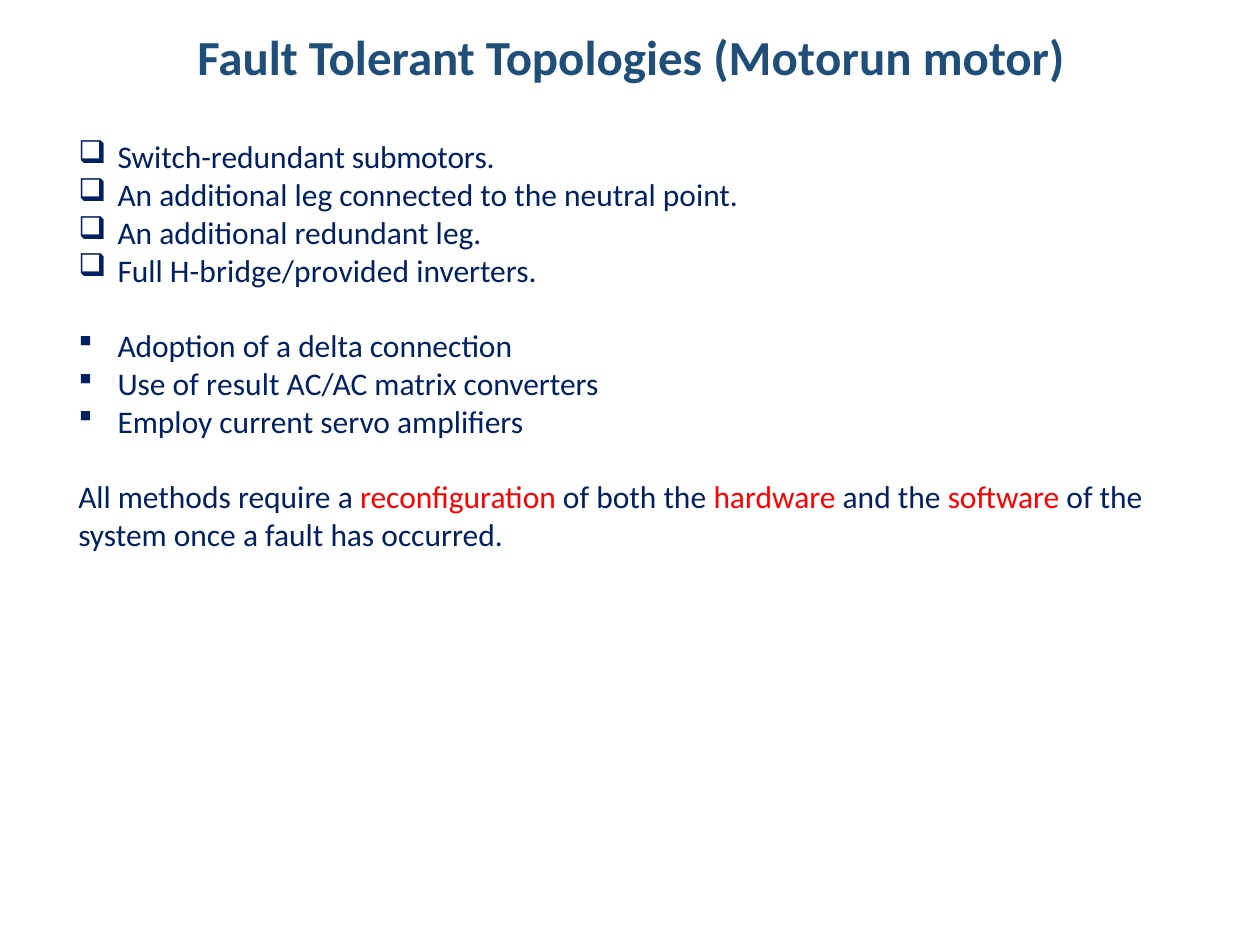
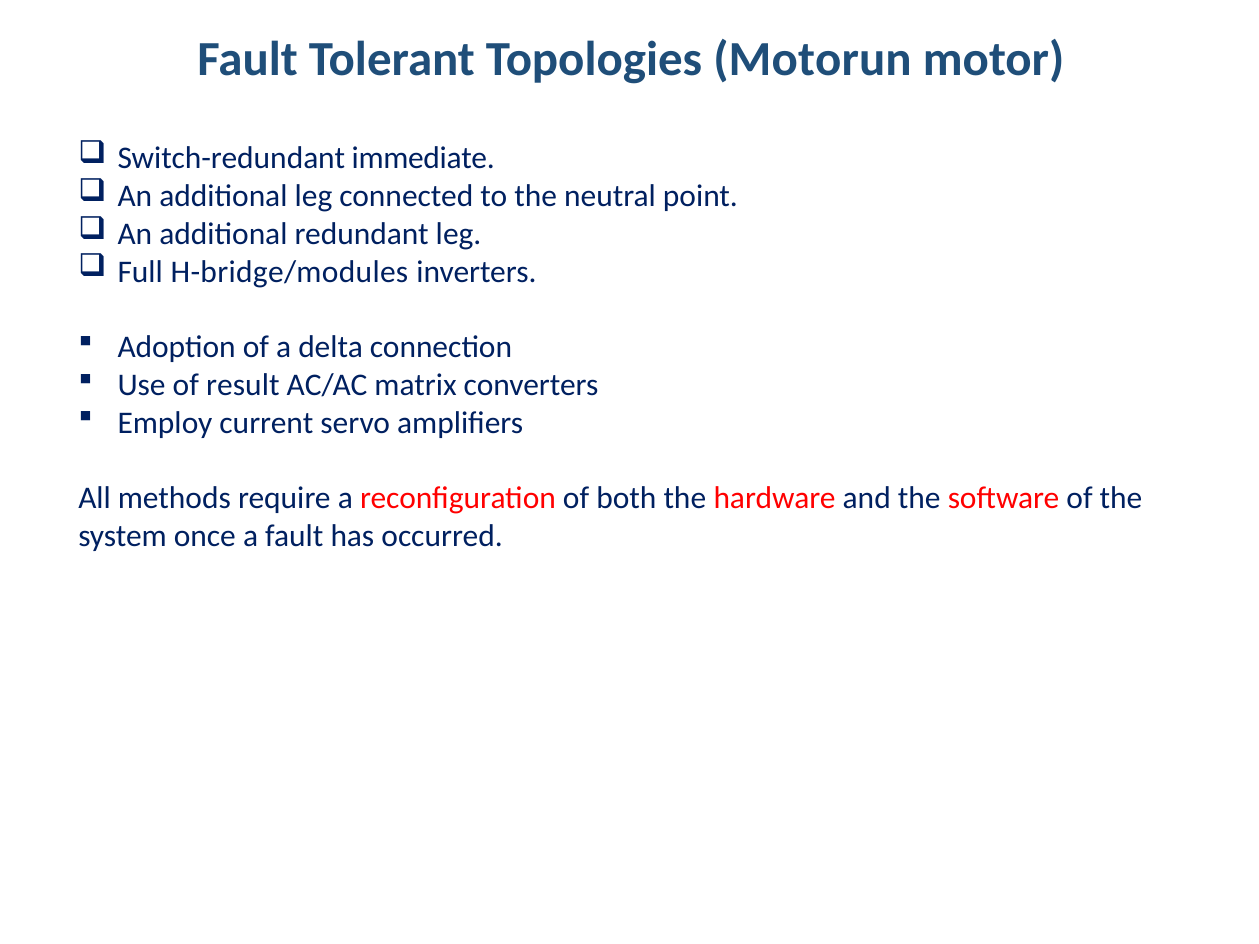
submotors: submotors -> immediate
H-bridge/provided: H-bridge/provided -> H-bridge/modules
